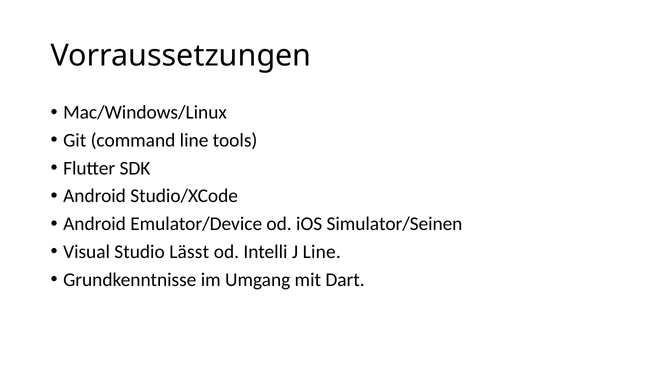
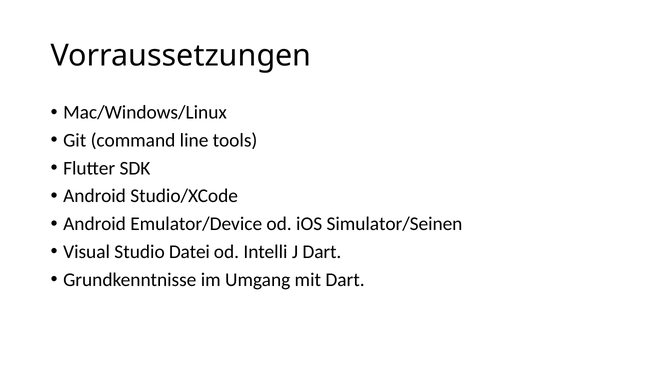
Lässt: Lässt -> Datei
J Line: Line -> Dart
